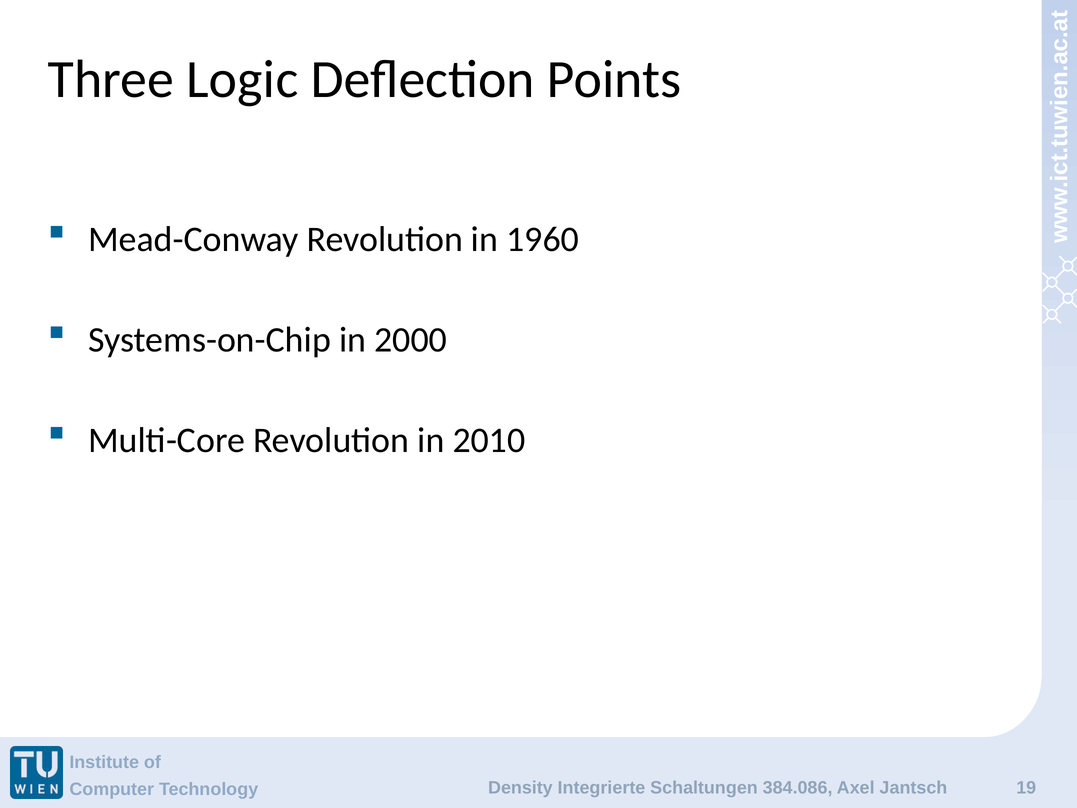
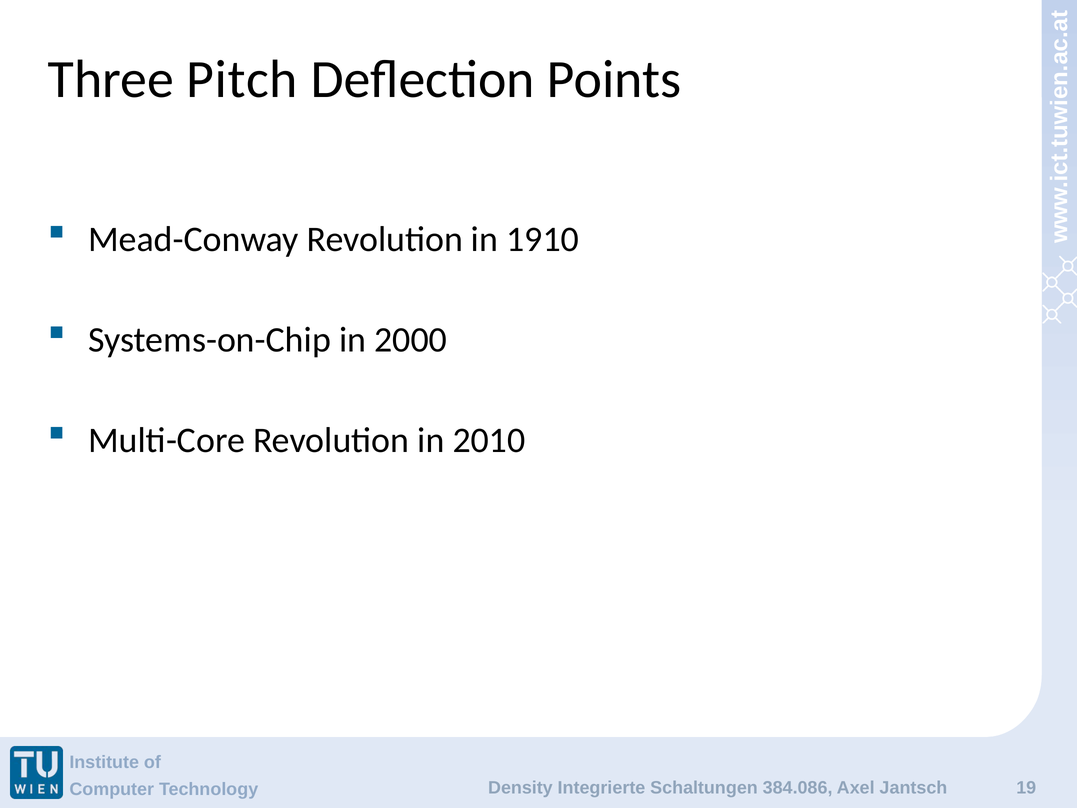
Logic: Logic -> Pitch
1960: 1960 -> 1910
